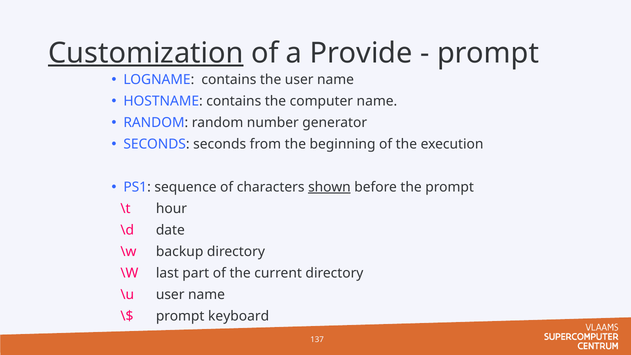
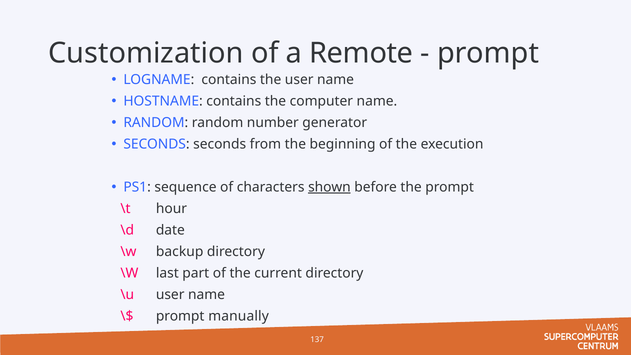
Customization underline: present -> none
Provide: Provide -> Remote
keyboard: keyboard -> manually
